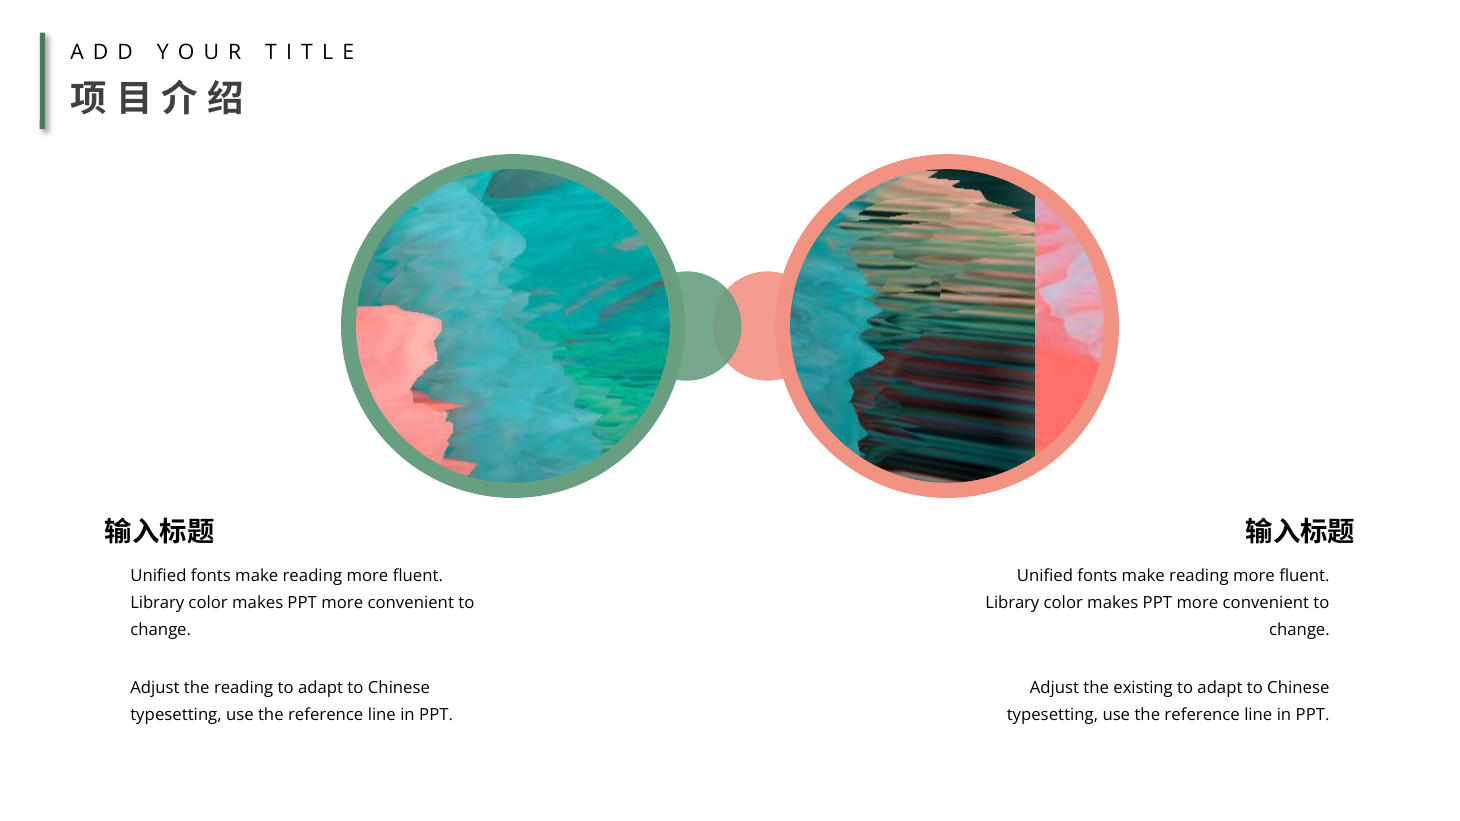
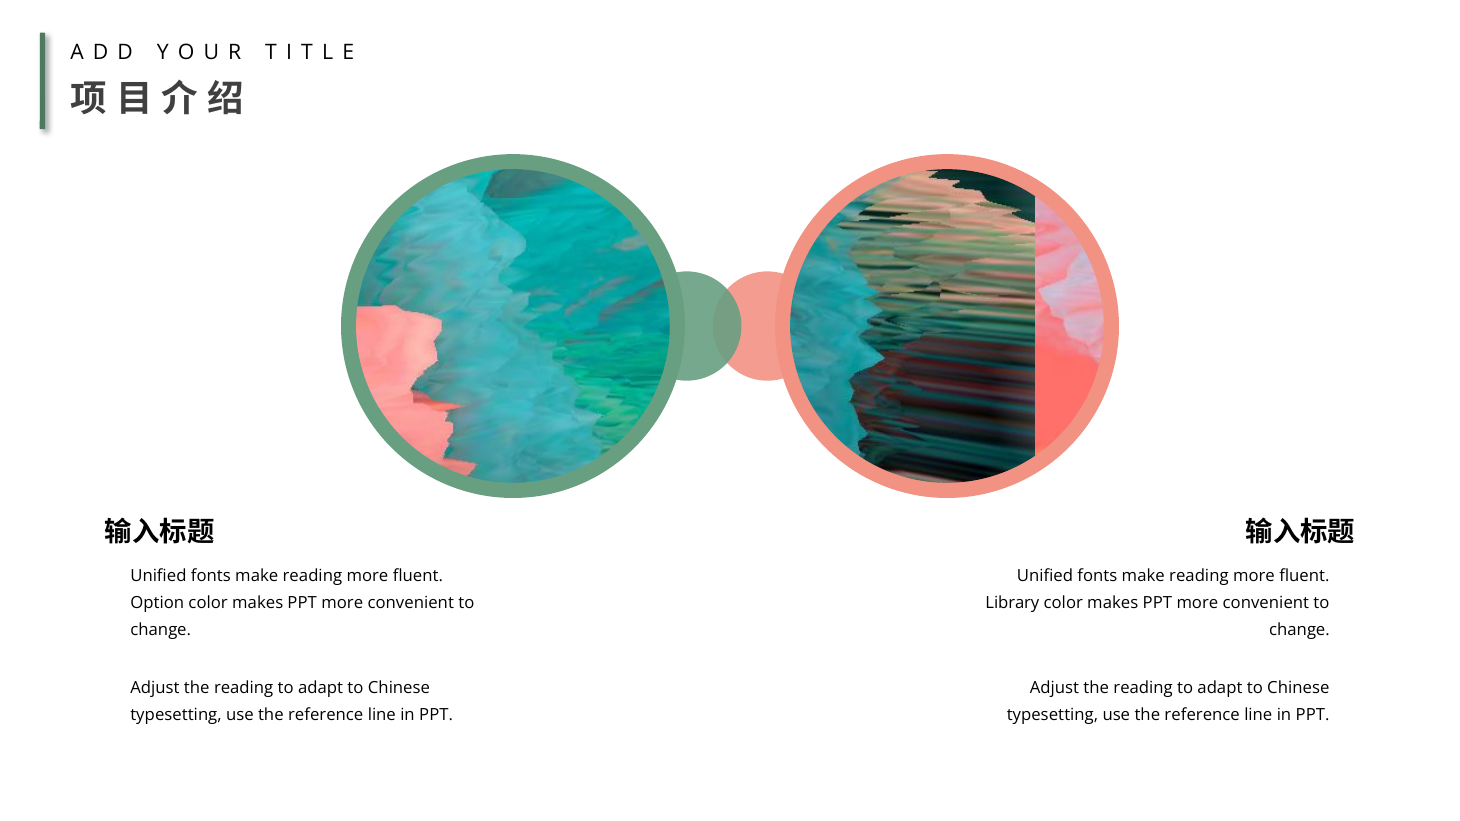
Library at (157, 603): Library -> Option
existing at (1143, 688): existing -> reading
